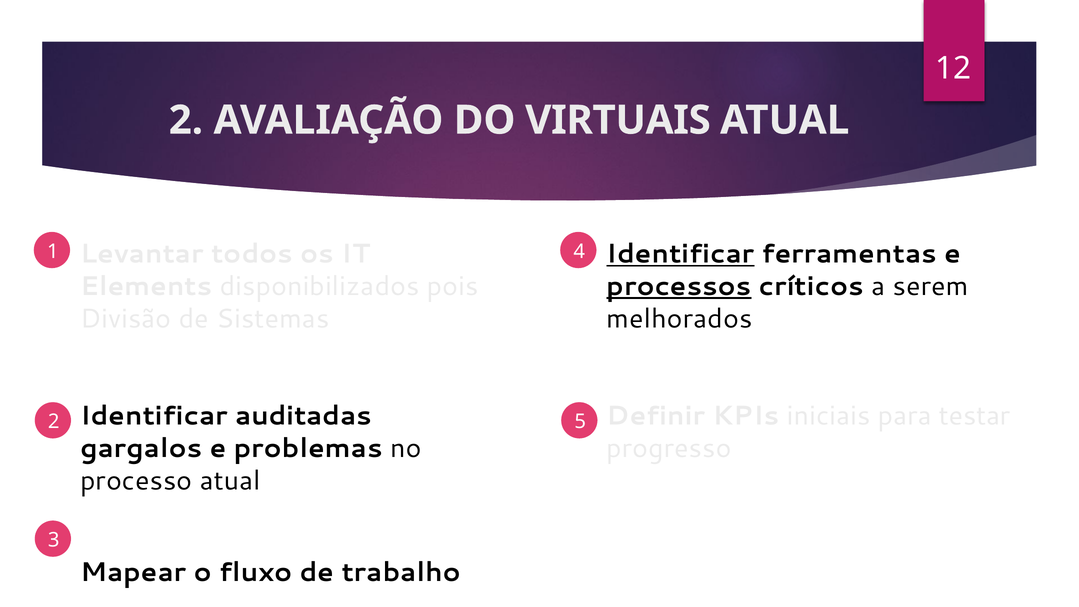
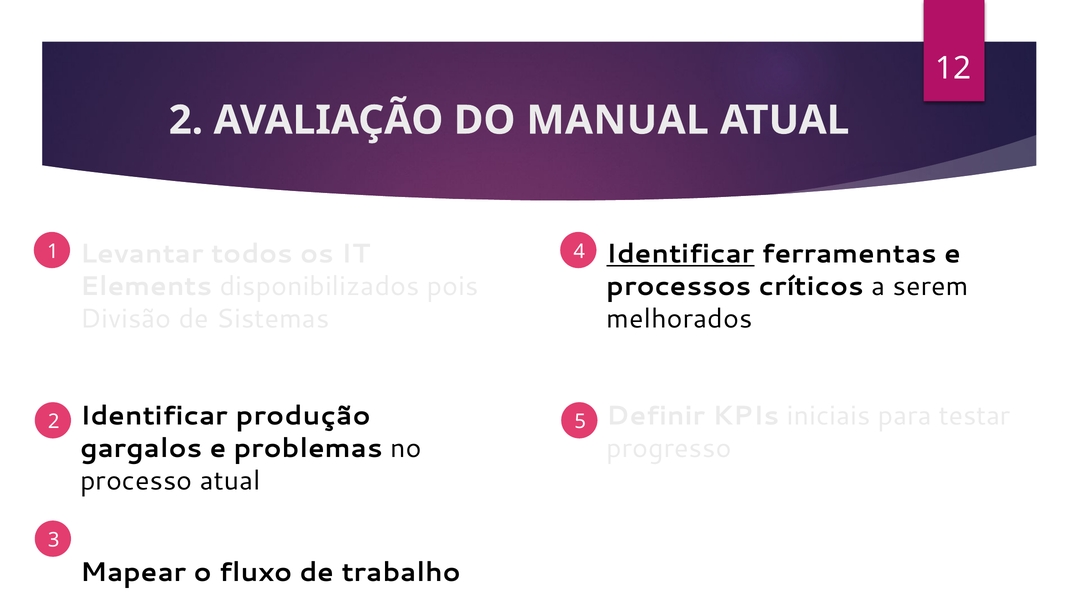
VIRTUAIS: VIRTUAIS -> MANUAL
processos underline: present -> none
auditadas: auditadas -> produção
